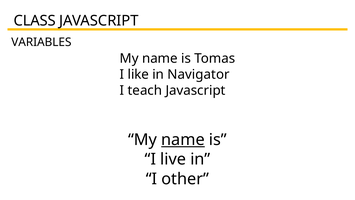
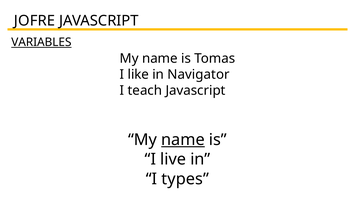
CLASS: CLASS -> JOFRE
VARIABLES underline: none -> present
other: other -> types
